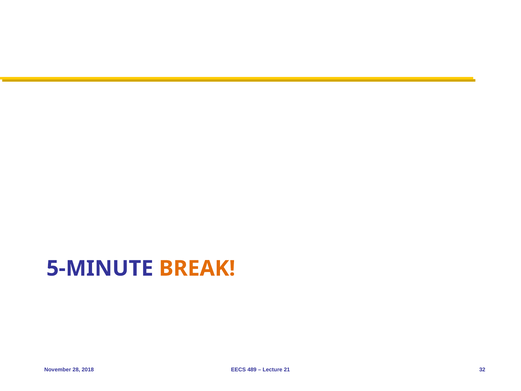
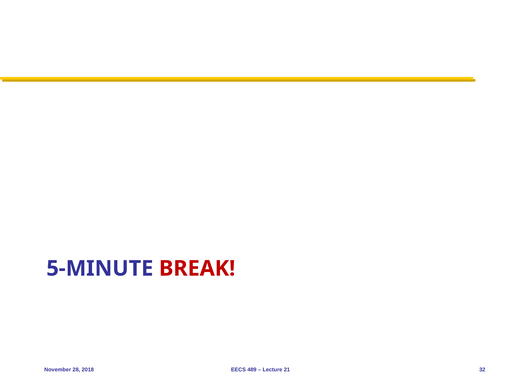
BREAK colour: orange -> red
